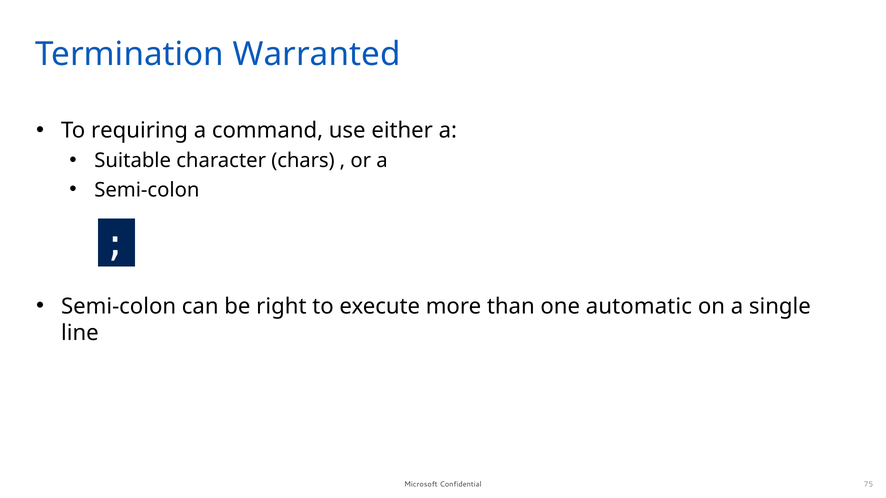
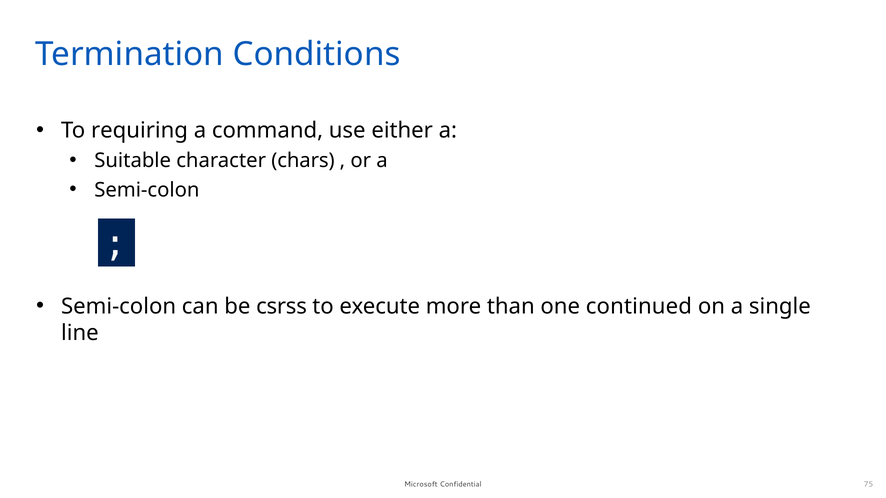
Warranted: Warranted -> Conditions
right: right -> csrss
automatic: automatic -> continued
